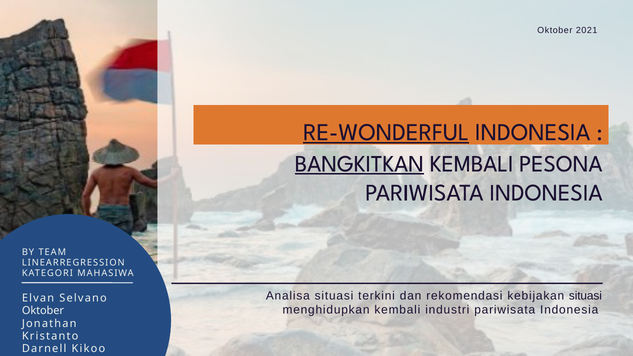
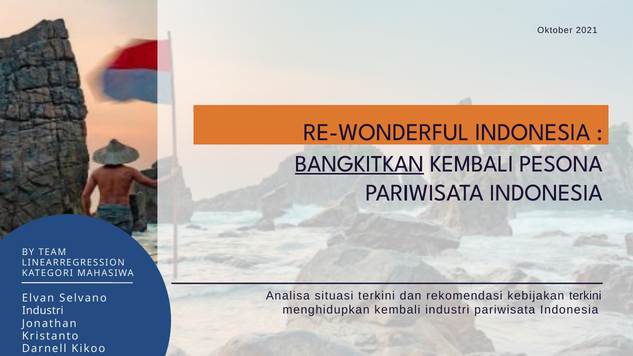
RE-WONDERFUL underline: present -> none
kebijakan situasi: situasi -> terkini
Oktober at (43, 311): Oktober -> Industri
